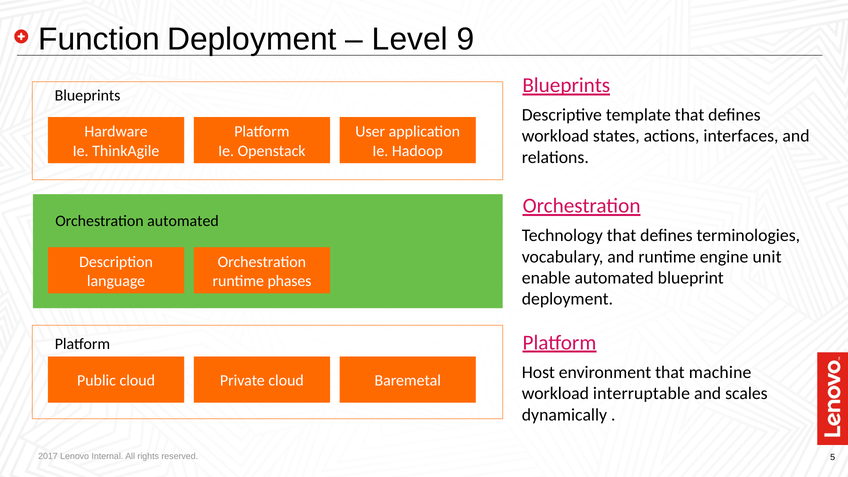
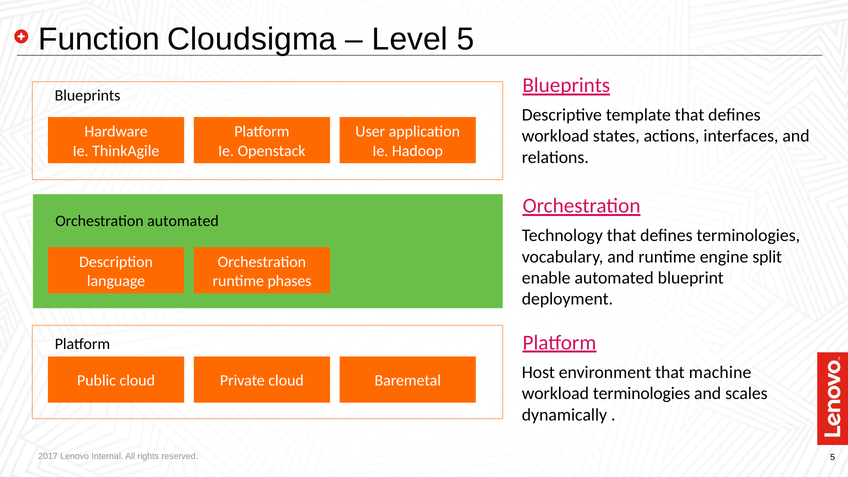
Function Deployment: Deployment -> Cloudsigma
Level 9: 9 -> 5
unit: unit -> split
workload interruptable: interruptable -> terminologies
